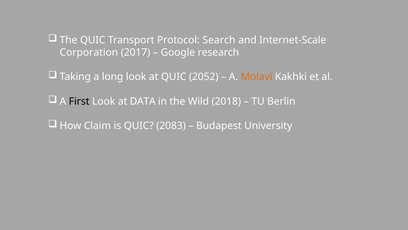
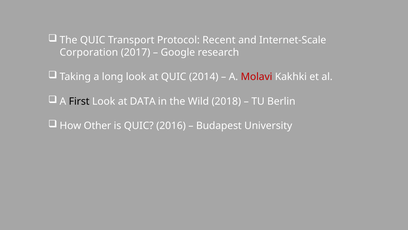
Search: Search -> Recent
2052: 2052 -> 2014
Molavi colour: orange -> red
Claim: Claim -> Other
2083: 2083 -> 2016
